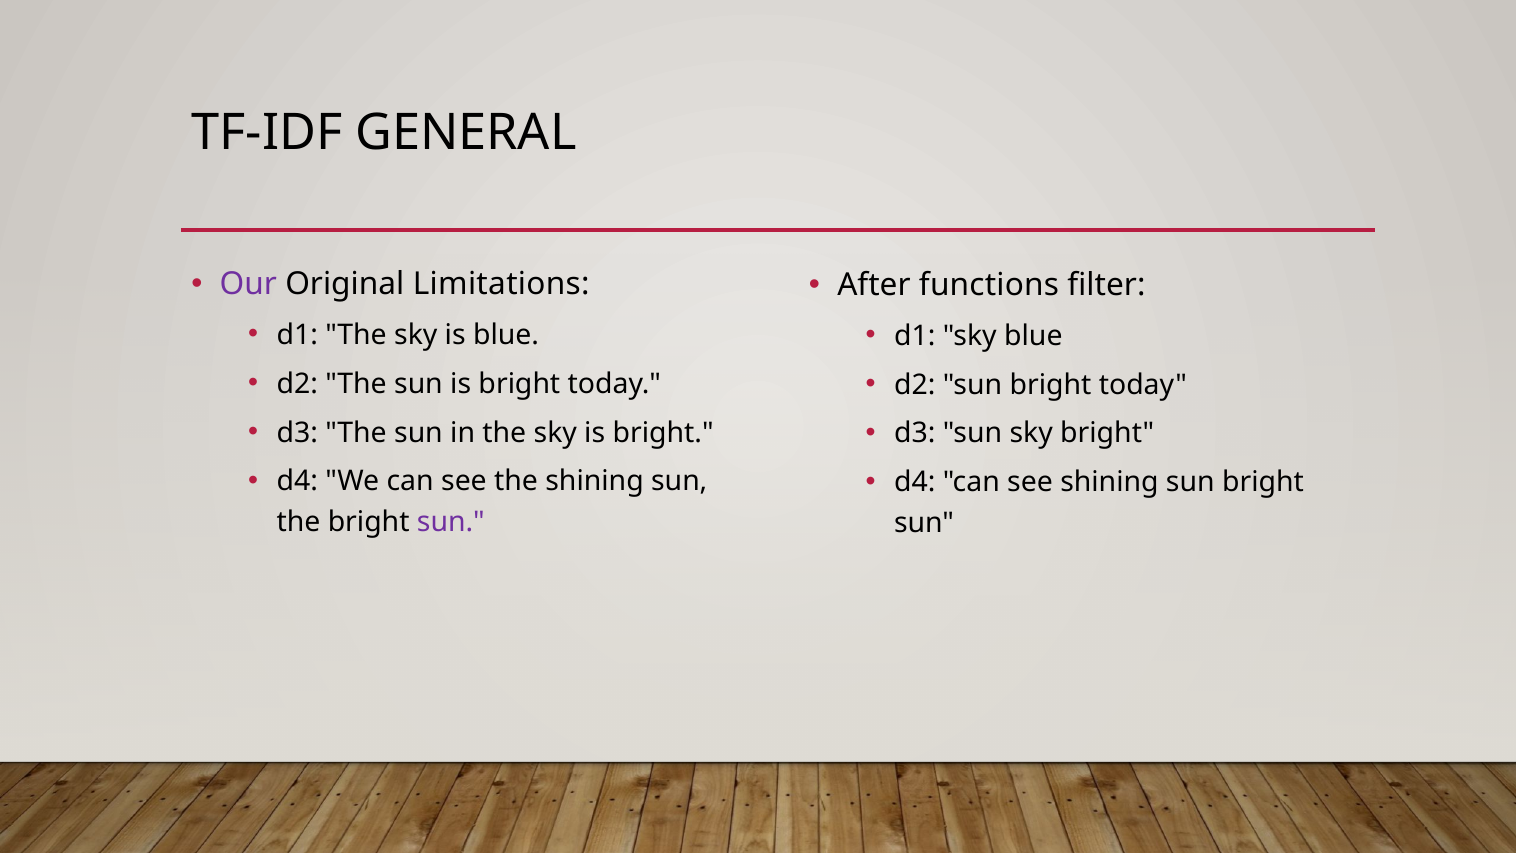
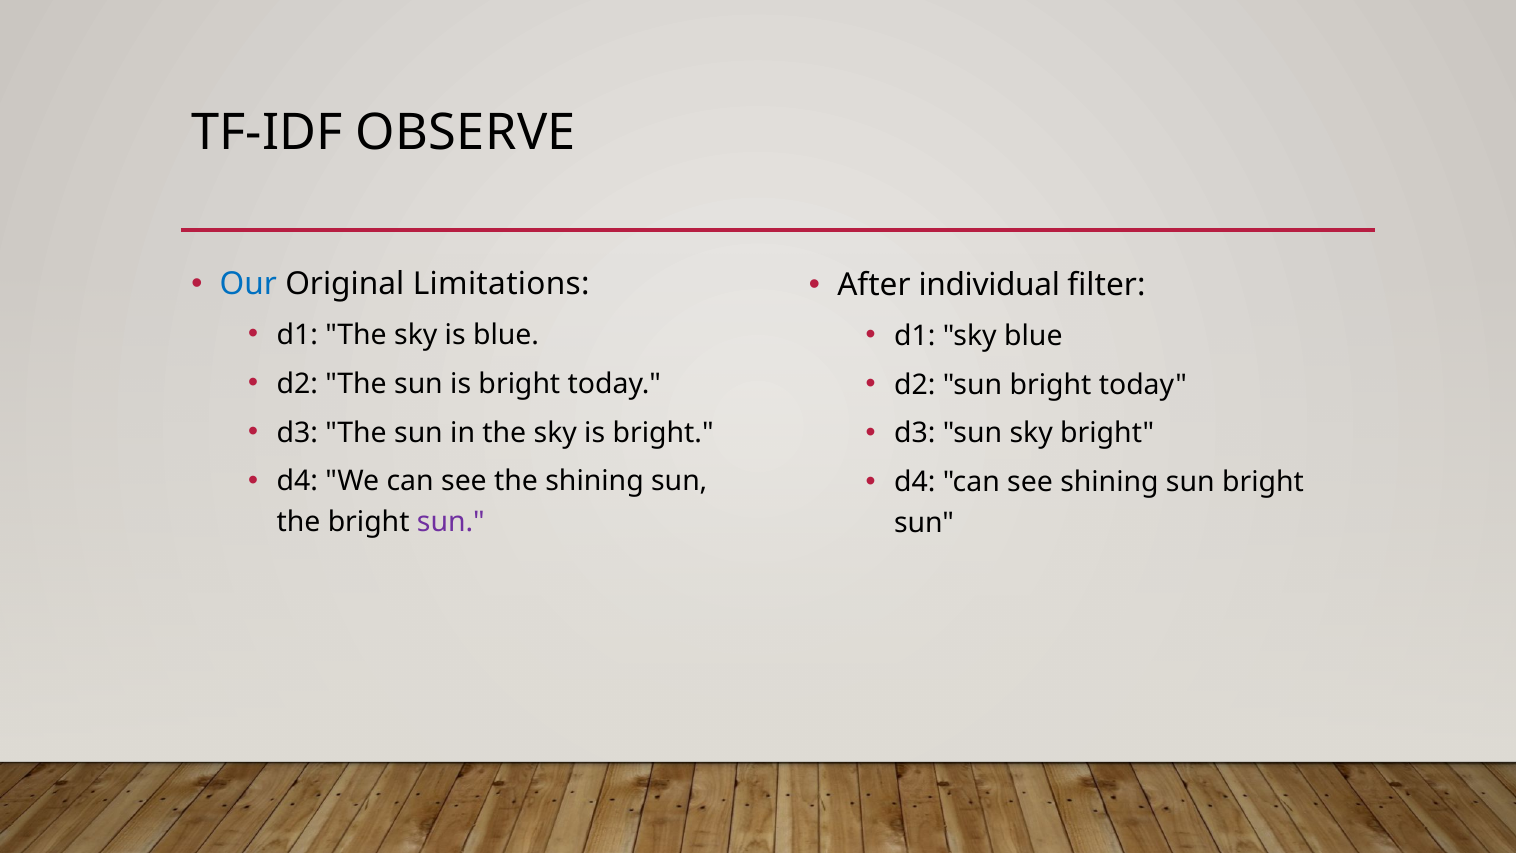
GENERAL: GENERAL -> OBSERVE
Our colour: purple -> blue
functions: functions -> individual
